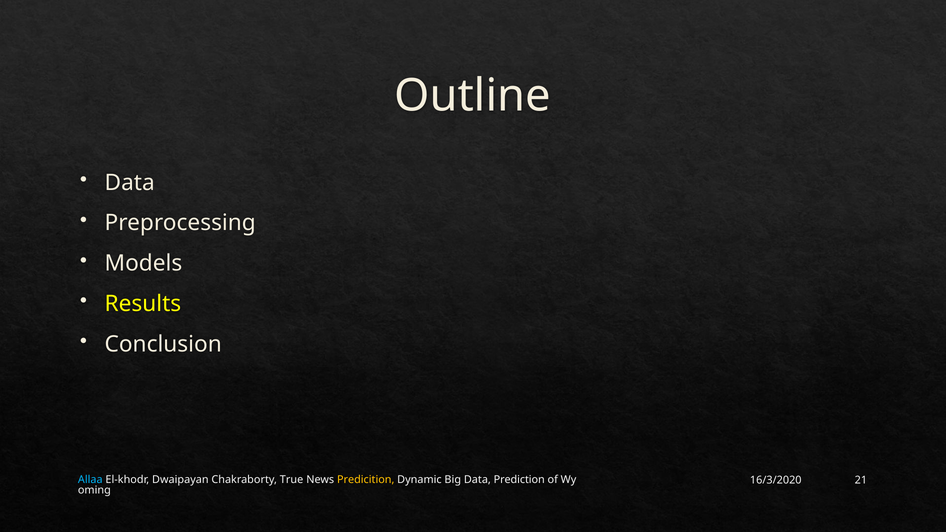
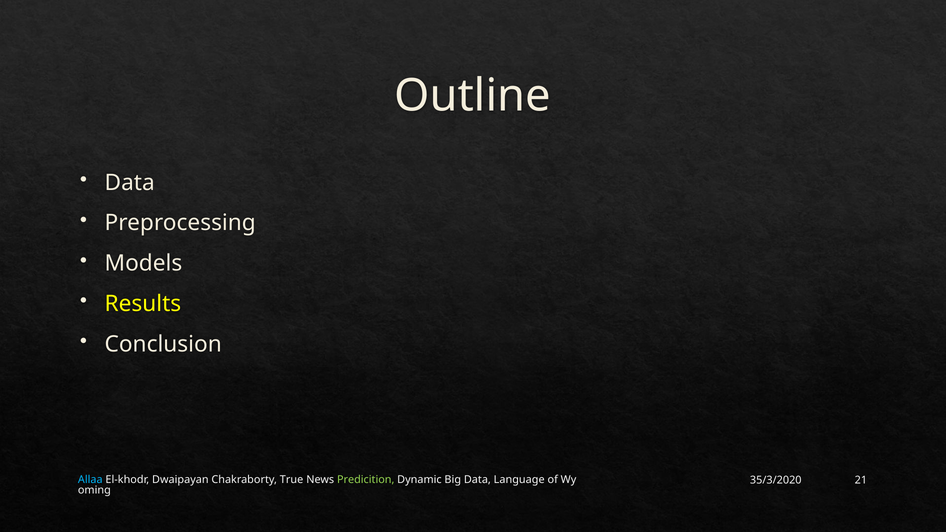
Predicition colour: yellow -> light green
Prediction: Prediction -> Language
16/3/2020: 16/3/2020 -> 35/3/2020
